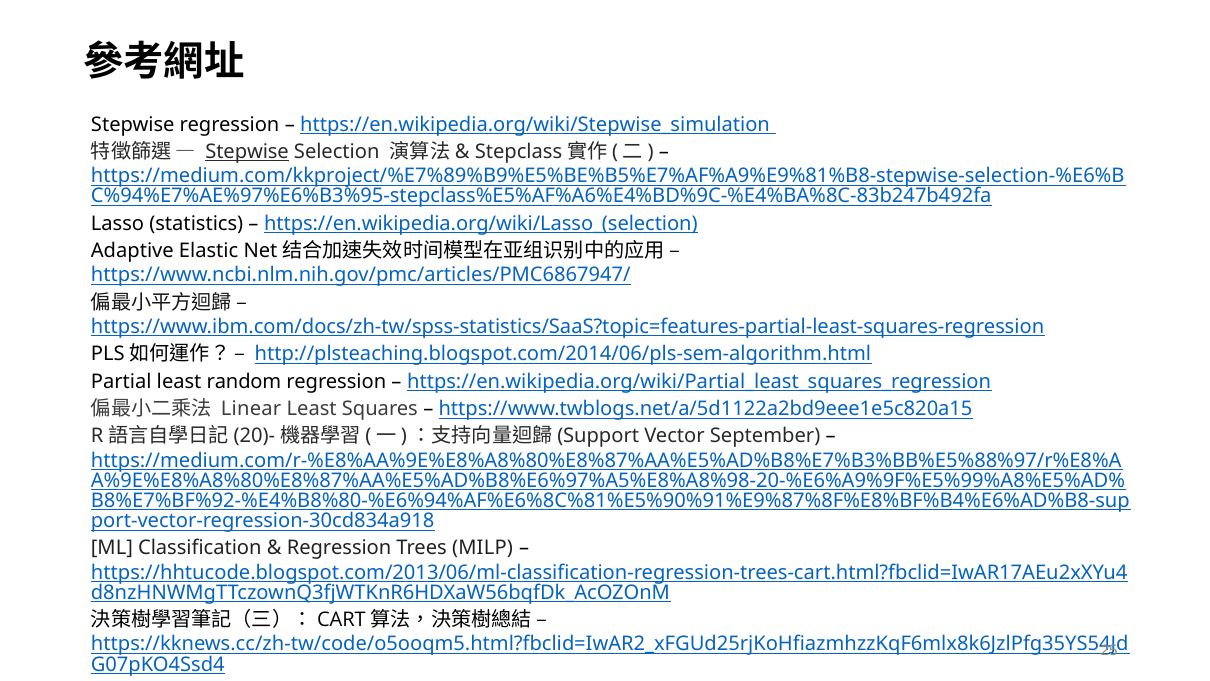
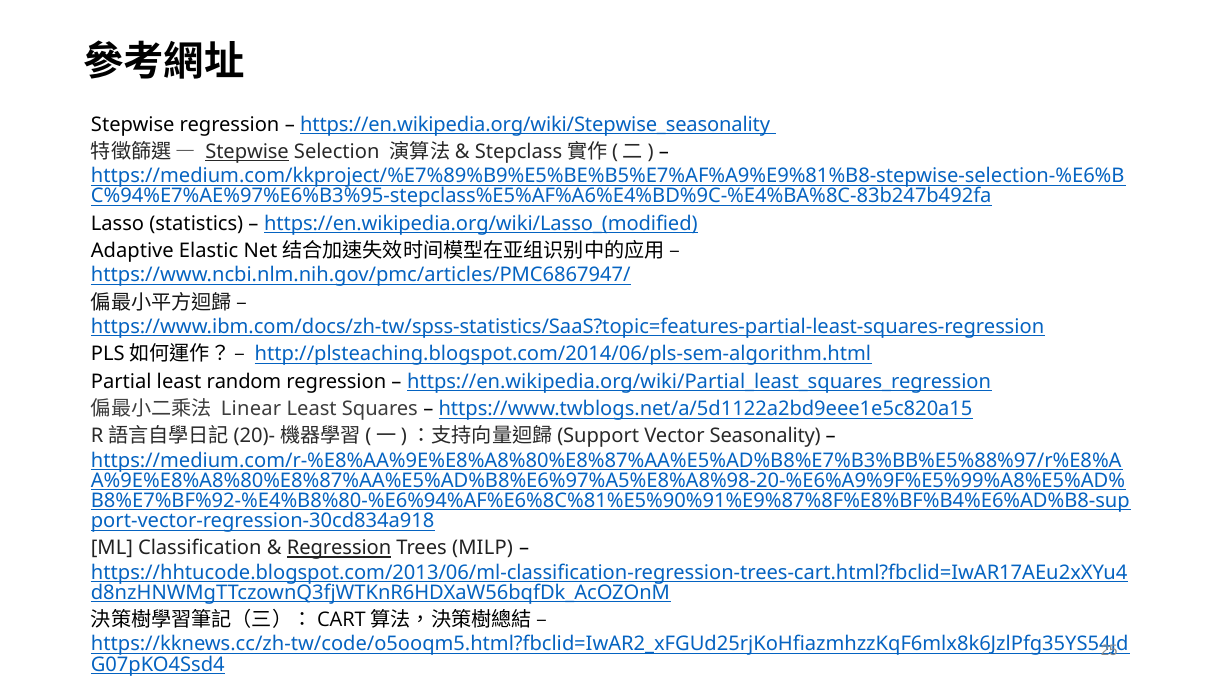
https://en.wikipedia.org/wiki/Stepwise_simulation: https://en.wikipedia.org/wiki/Stepwise_simulation -> https://en.wikipedia.org/wiki/Stepwise_seasonality
https://en.wikipedia.org/wiki/Lasso_(selection: https://en.wikipedia.org/wiki/Lasso_(selection -> https://en.wikipedia.org/wiki/Lasso_(modified
September: September -> Seasonality
Regression at (339, 548) underline: none -> present
